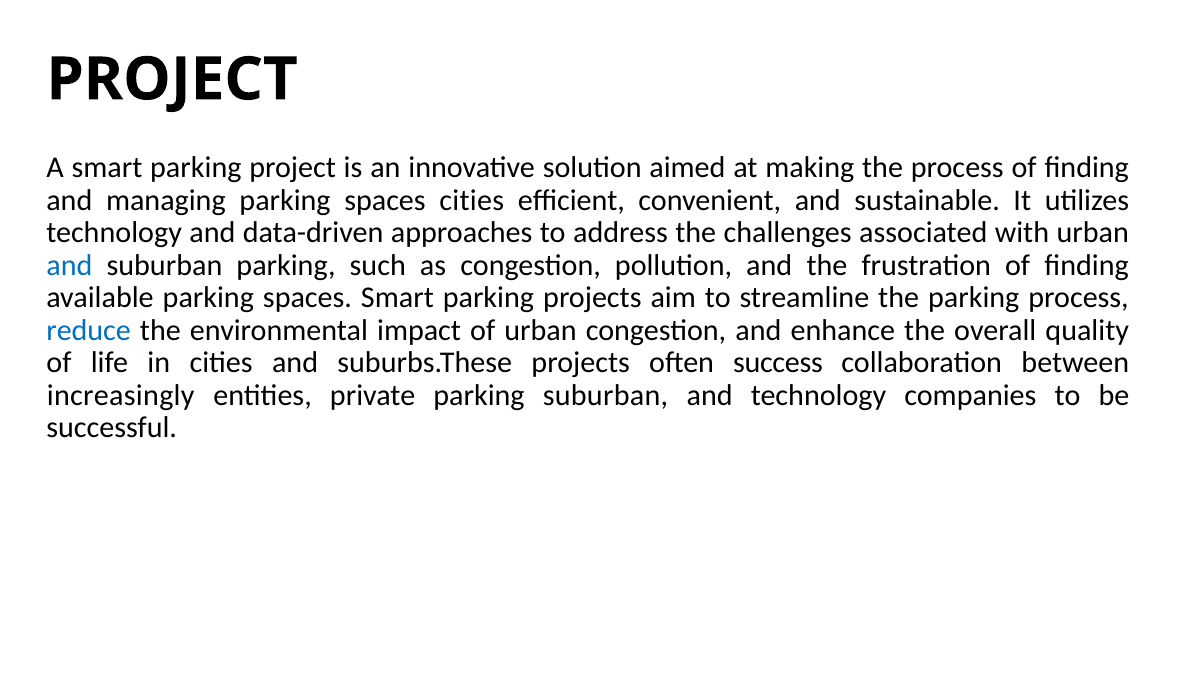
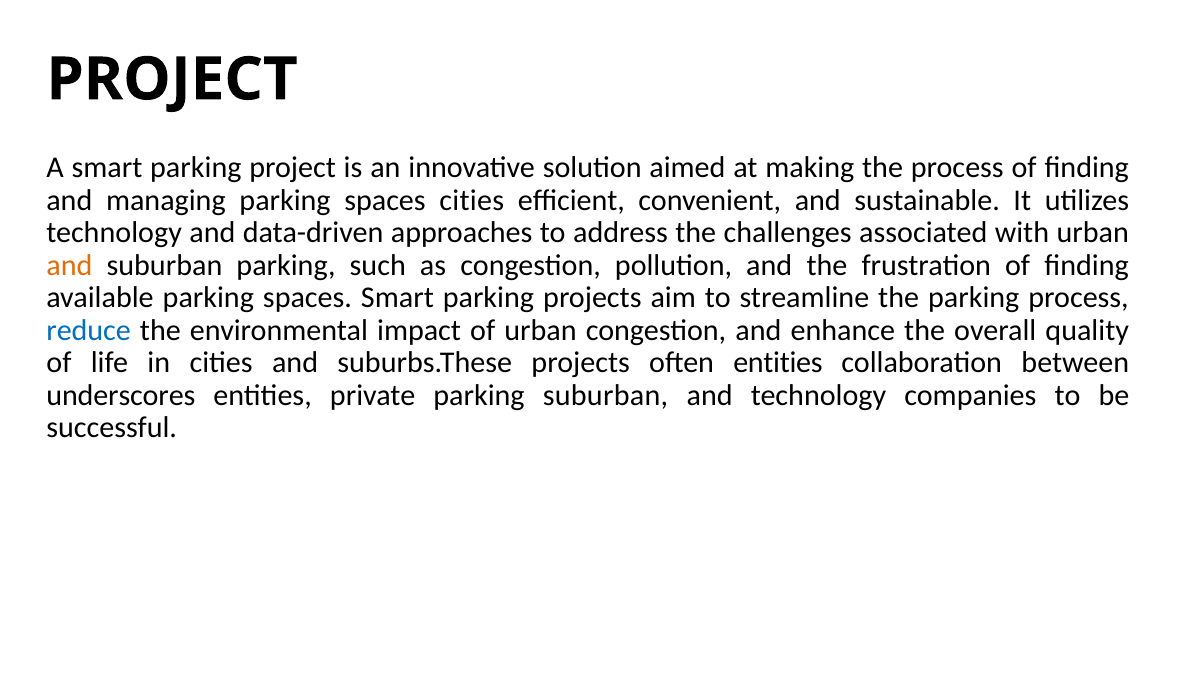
and at (69, 266) colour: blue -> orange
often success: success -> entities
increasingly: increasingly -> underscores
